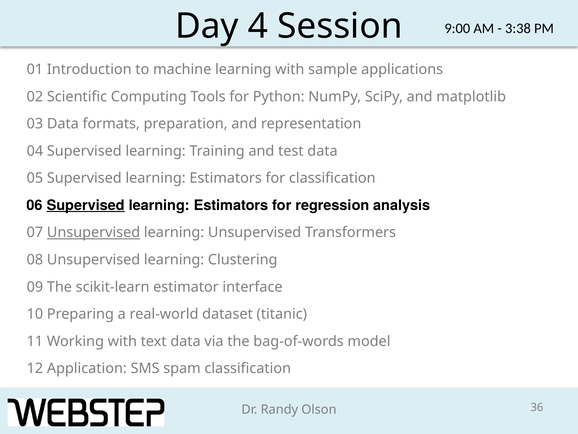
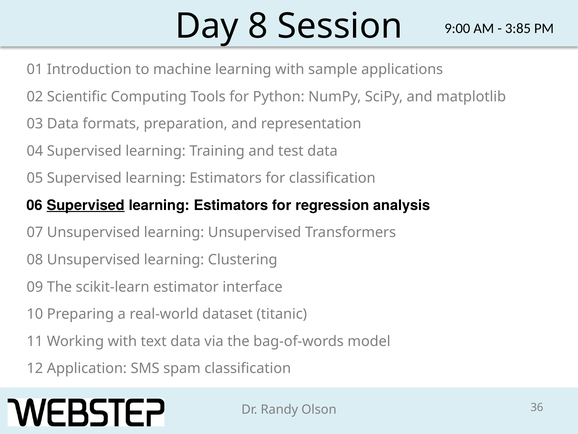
4: 4 -> 8
3:38: 3:38 -> 3:85
Unsupervised at (94, 232) underline: present -> none
